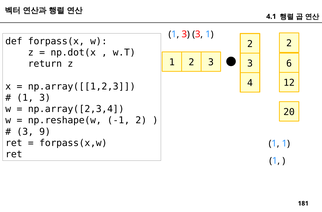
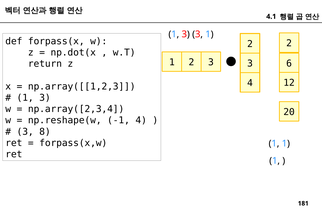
-1 2: 2 -> 4
9: 9 -> 8
